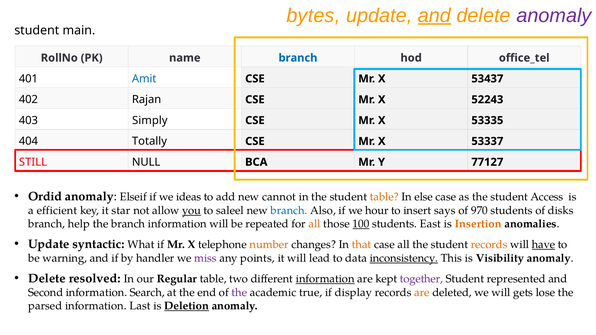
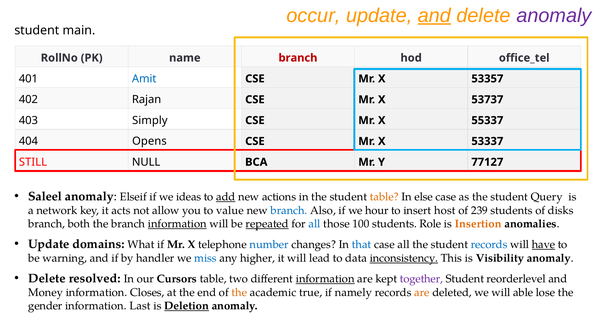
bytes: bytes -> occur
branch at (298, 58) colour: blue -> red
53437: 53437 -> 53357
52243: 52243 -> 53737
53335: 53335 -> 55337
Totally: Totally -> Opens
Ordid: Ordid -> Saleel
add underline: none -> present
cannot: cannot -> actions
Access: Access -> Query
efficient: efficient -> network
star: star -> acts
you underline: present -> none
saleel: saleel -> value
says: says -> host
970: 970 -> 239
help: help -> both
information at (177, 224) underline: none -> present
repeated underline: none -> present
all at (315, 224) colour: orange -> blue
100 underline: present -> none
East: East -> Role
syntactic: syntactic -> domains
number colour: orange -> blue
that colour: orange -> blue
records at (489, 245) colour: orange -> blue
miss colour: purple -> blue
points: points -> higher
Regular: Regular -> Cursors
represented: represented -> reorderlevel
Second: Second -> Money
Search: Search -> Closes
the at (239, 293) colour: purple -> orange
display: display -> namely
gets: gets -> able
parsed: parsed -> gender
